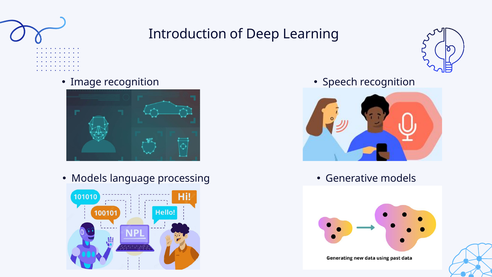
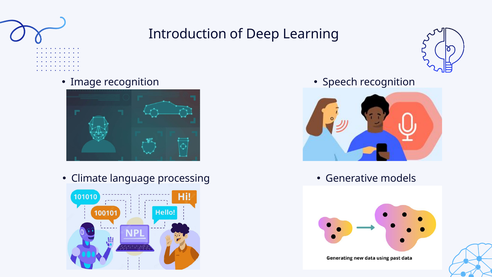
Models at (89, 178): Models -> Climate
